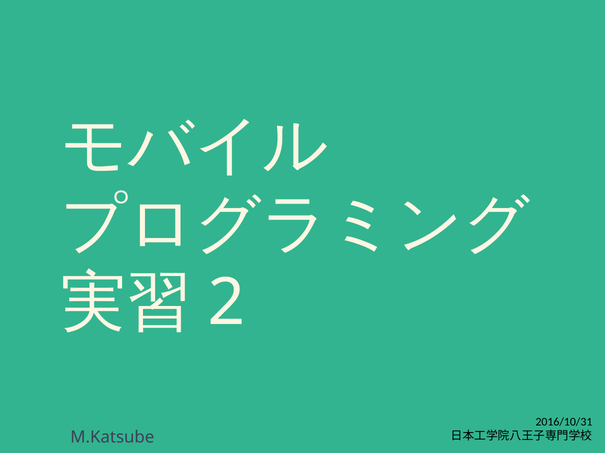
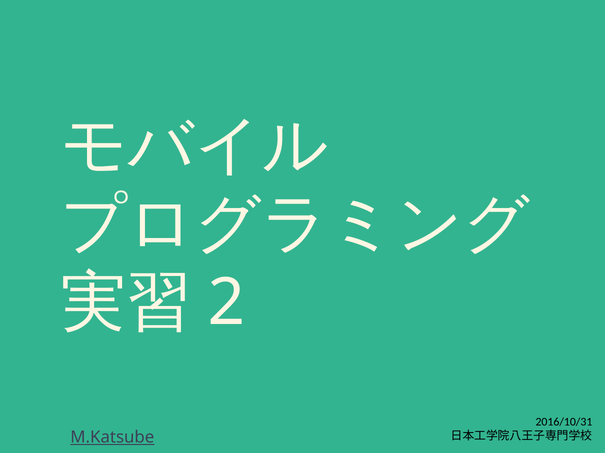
M.Katsube underline: none -> present
